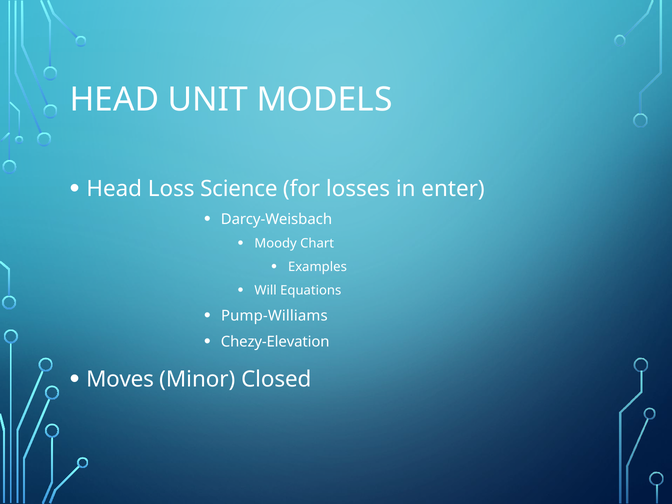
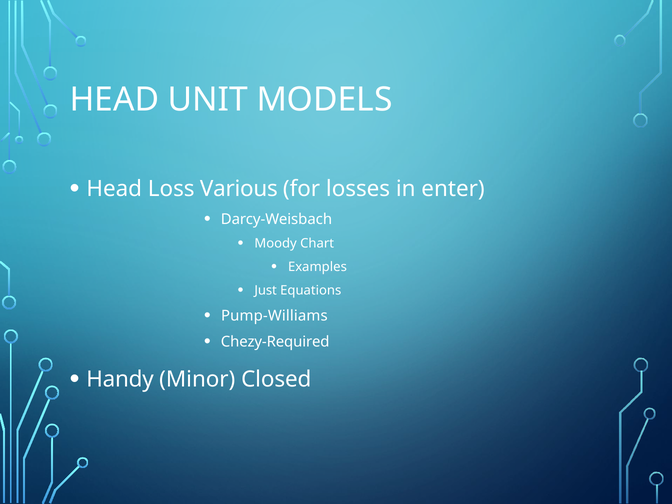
Science: Science -> Various
Will: Will -> Just
Chezy-Elevation: Chezy-Elevation -> Chezy-Required
Moves: Moves -> Handy
